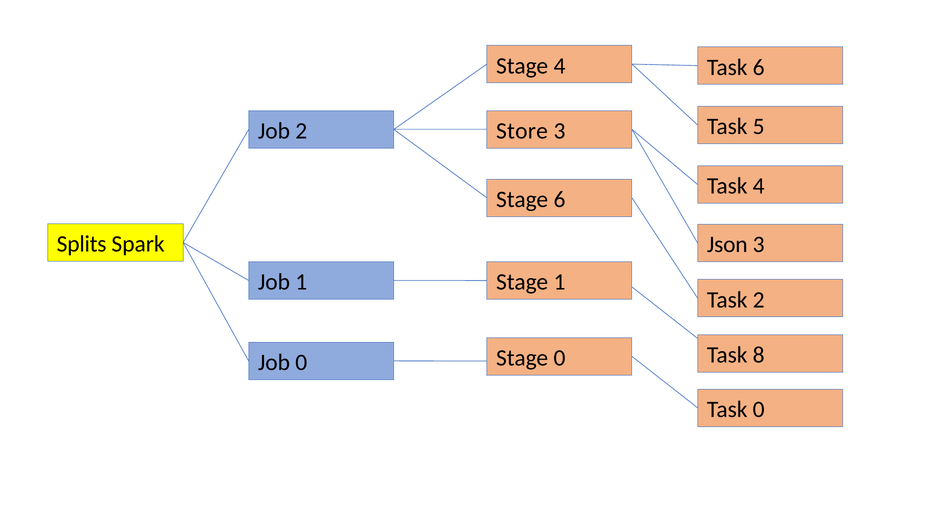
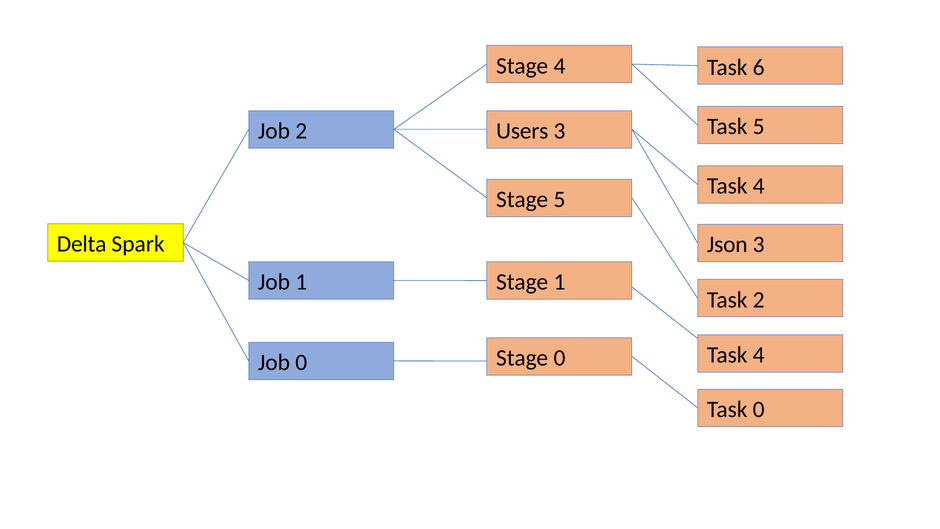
Store: Store -> Users
Stage 6: 6 -> 5
Splits: Splits -> Delta
8 at (759, 355): 8 -> 4
